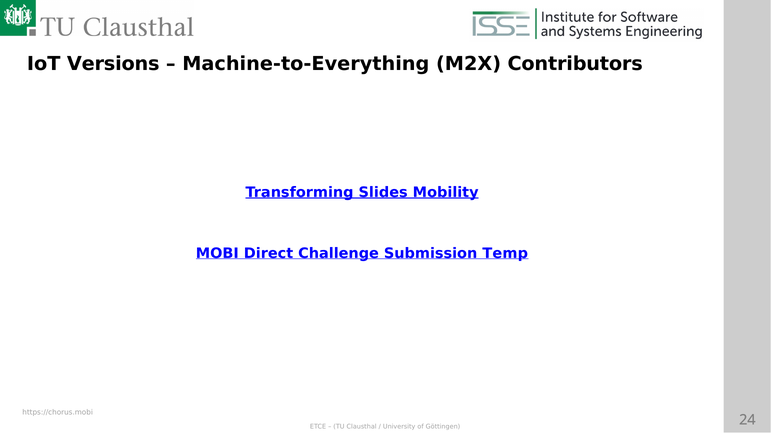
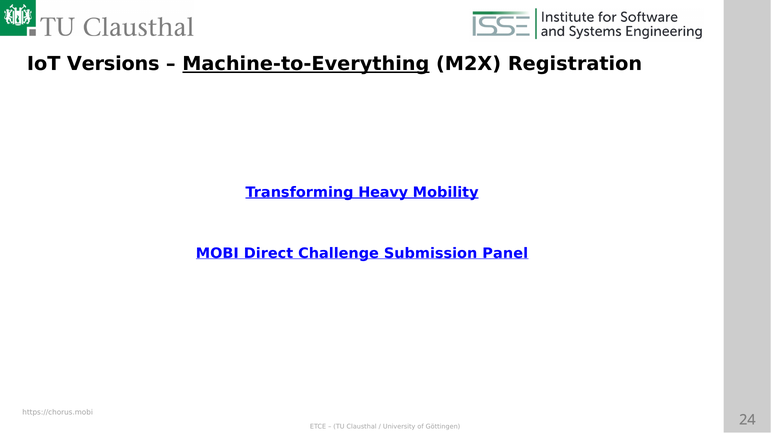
Machine-to-Everything underline: none -> present
Contributors: Contributors -> Registration
Slides: Slides -> Heavy
Temp: Temp -> Panel
